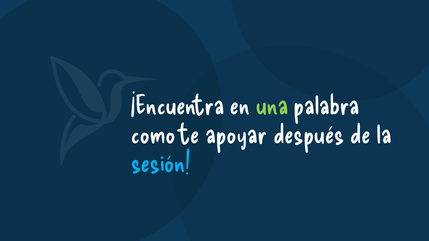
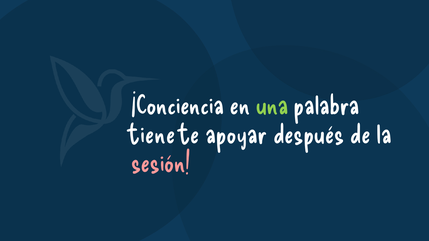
¡Encuentra: ¡Encuentra -> ¡Conciencia
como: como -> tiene
sesión colour: light blue -> pink
